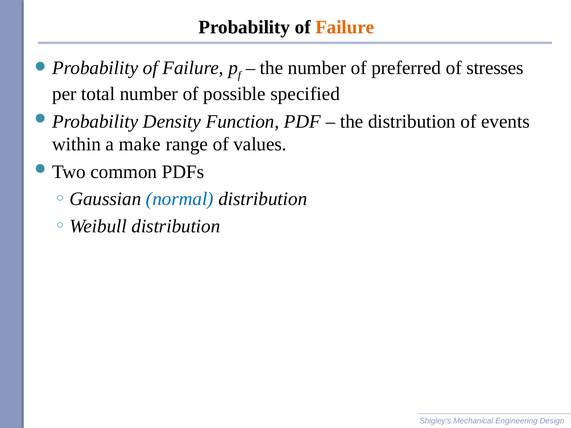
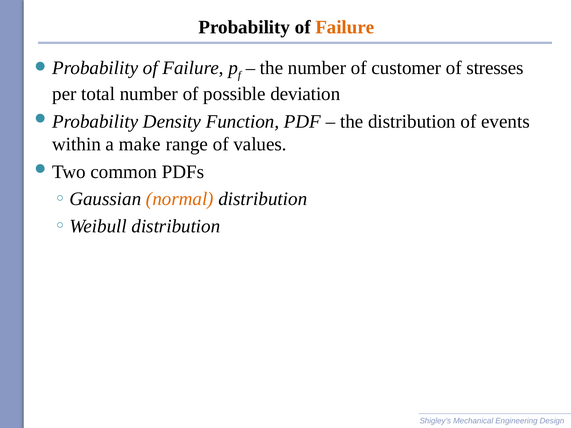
preferred: preferred -> customer
specified: specified -> deviation
normal colour: blue -> orange
